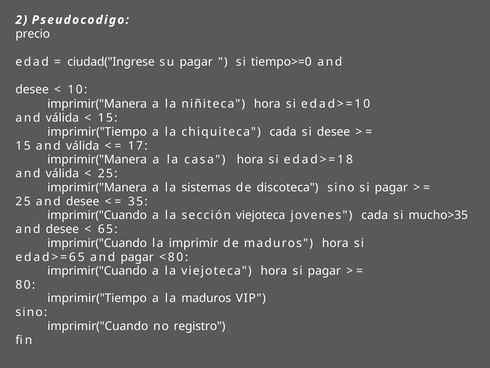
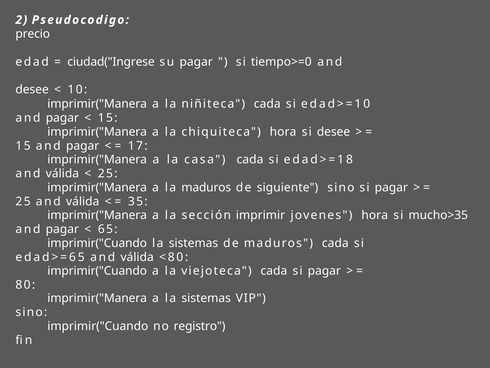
niñiteca hora: hora -> cada
válida at (62, 118): válida -> pagar
imprimir("Tiempo at (97, 132): imprimir("Tiempo -> imprimir("Manera
chiquiteca cada: cada -> hora
15 and válida: válida -> pagar
casa hora: hora -> cada
la sistemas: sistemas -> maduros
discoteca: discoteca -> siguiente
25 and desee: desee -> válida
imprimir("Cuando at (97, 215): imprimir("Cuando -> imprimir("Manera
sección viejoteca: viejoteca -> imprimir
jovenes cada: cada -> hora
desee at (62, 229): desee -> pagar
imprimir at (193, 243): imprimir -> sistemas
maduros hora: hora -> cada
edad>=65 and pagar: pagar -> válida
viejoteca hora: hora -> cada
imprimir("Tiempo at (97, 298): imprimir("Tiempo -> imprimir("Manera
a la maduros: maduros -> sistemas
